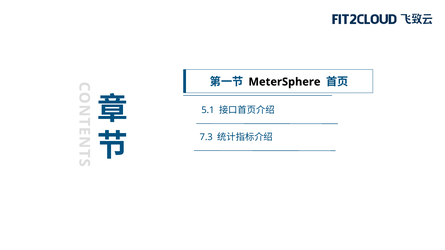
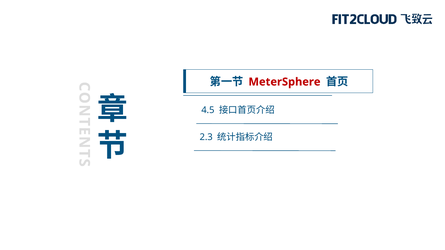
MeterSphere colour: black -> red
5.1: 5.1 -> 4.5
7.3: 7.3 -> 2.3
